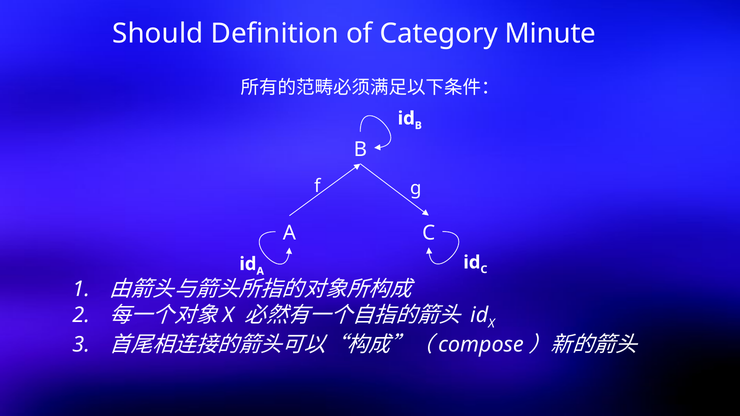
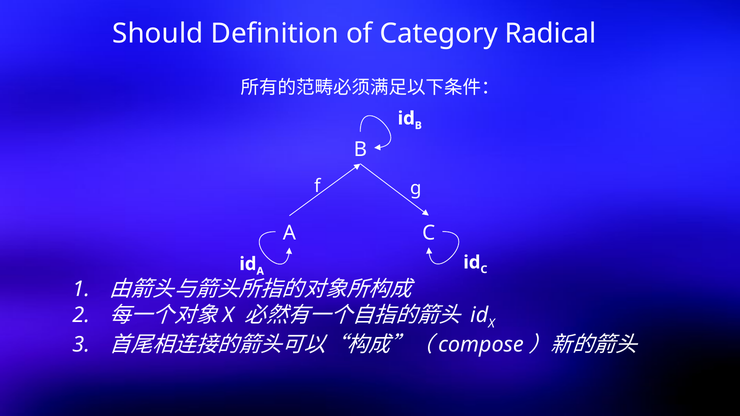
Minute: Minute -> Radical
